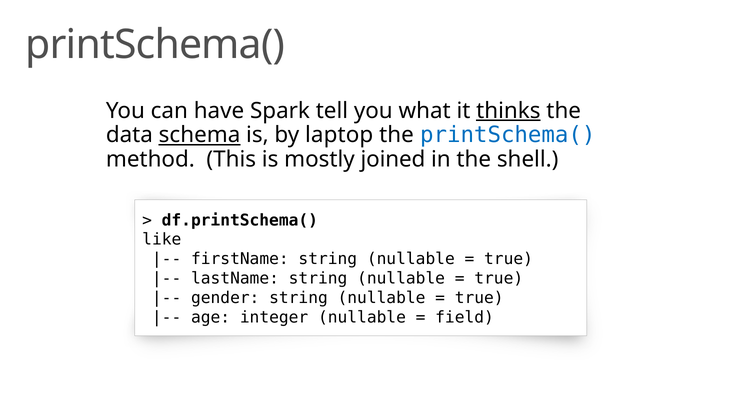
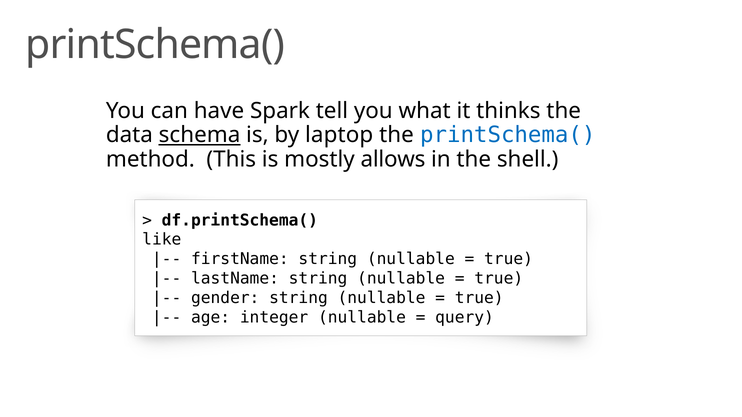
thinks underline: present -> none
joined: joined -> allows
field: field -> query
